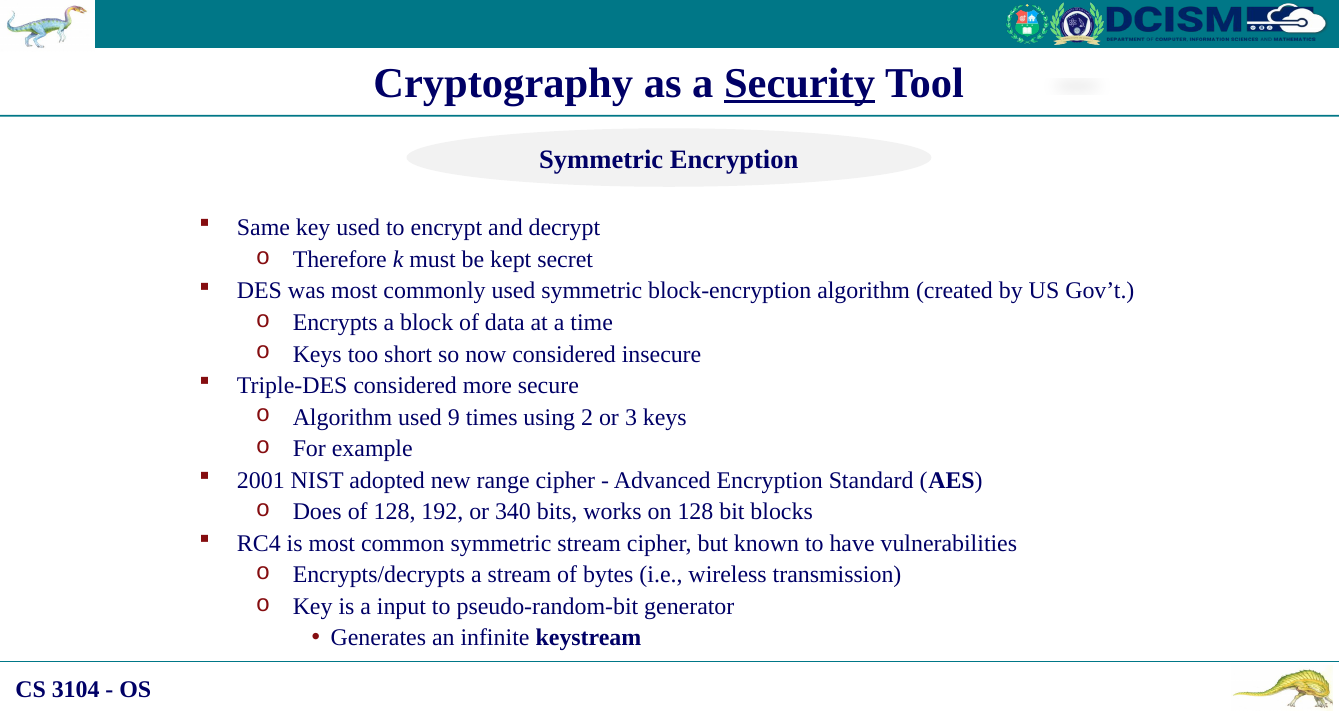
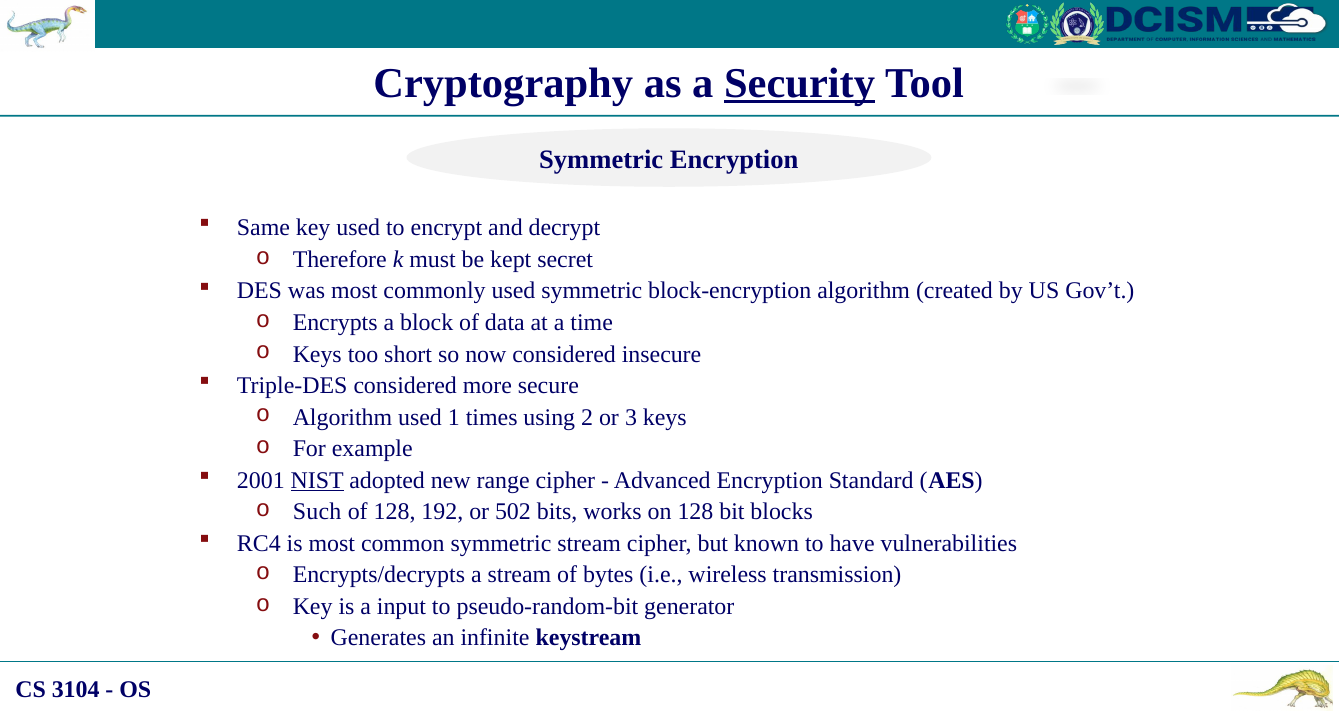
9: 9 -> 1
NIST underline: none -> present
Does: Does -> Such
340: 340 -> 502
